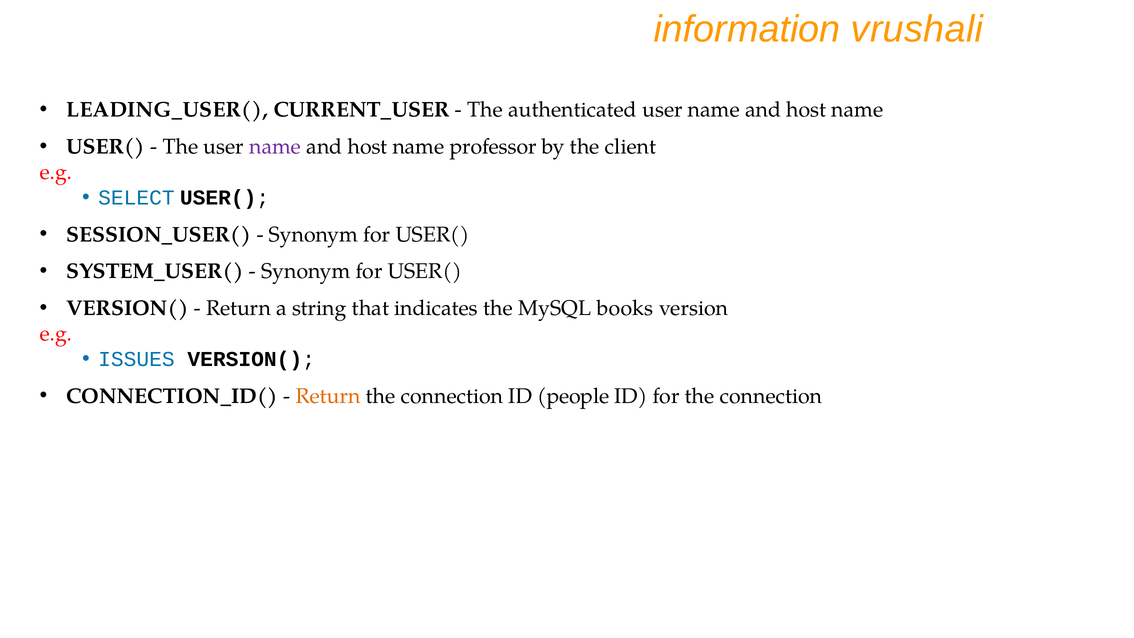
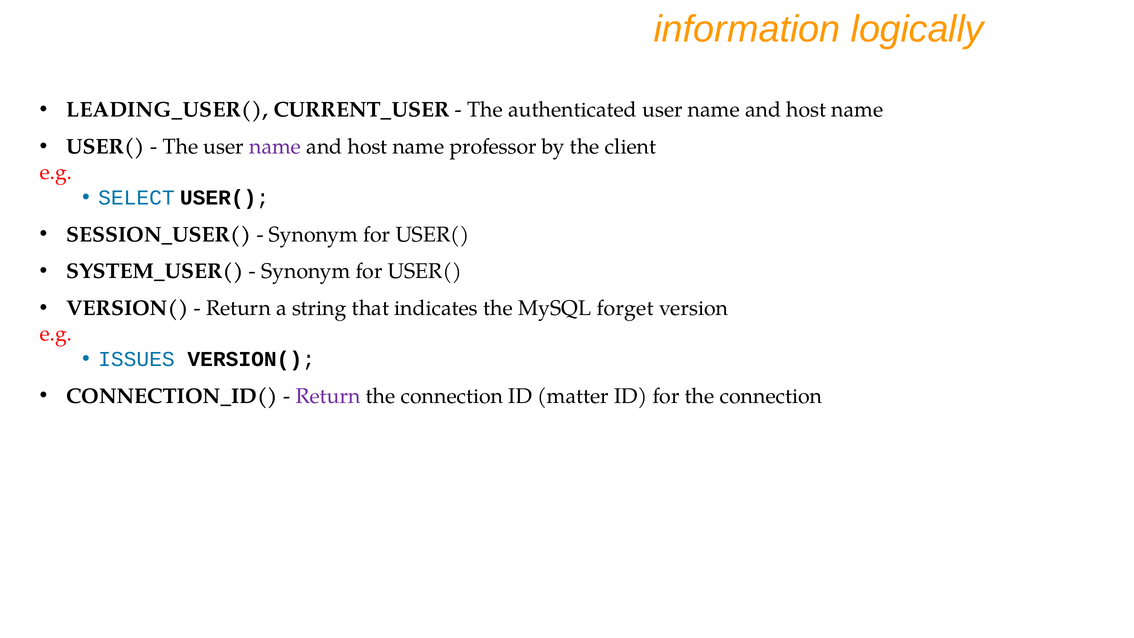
vrushali: vrushali -> logically
books: books -> forget
Return at (328, 396) colour: orange -> purple
people: people -> matter
